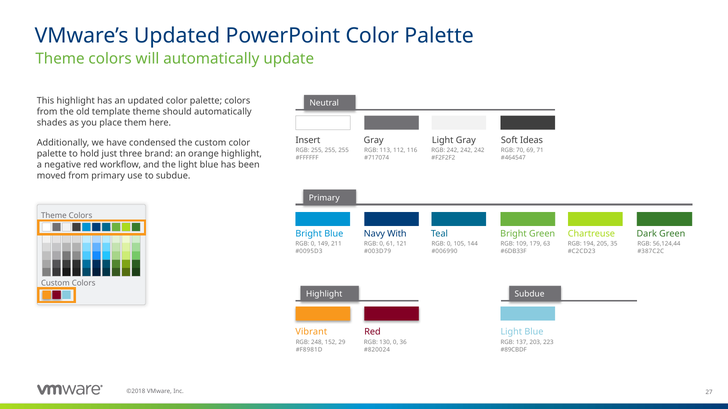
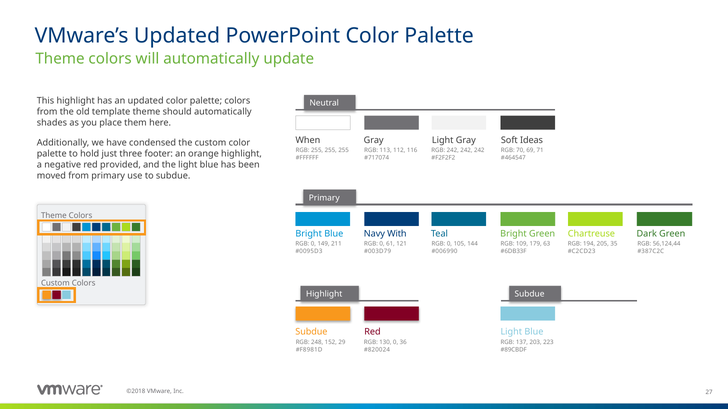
Insert: Insert -> When
brand: brand -> footer
workflow: workflow -> provided
Vibrant at (311, 332): Vibrant -> Subdue
